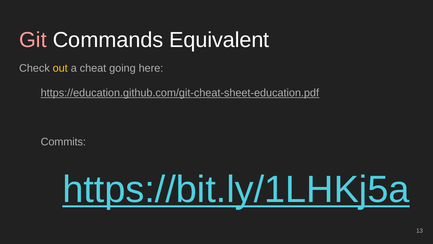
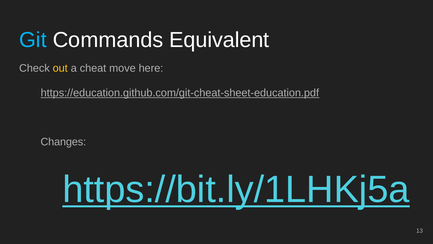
Git colour: pink -> light blue
going: going -> move
Commits: Commits -> Changes
